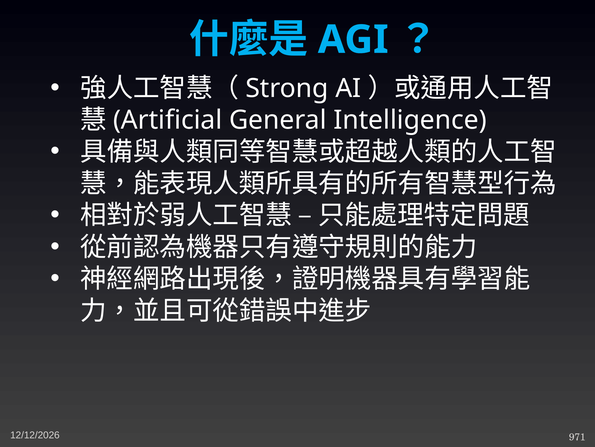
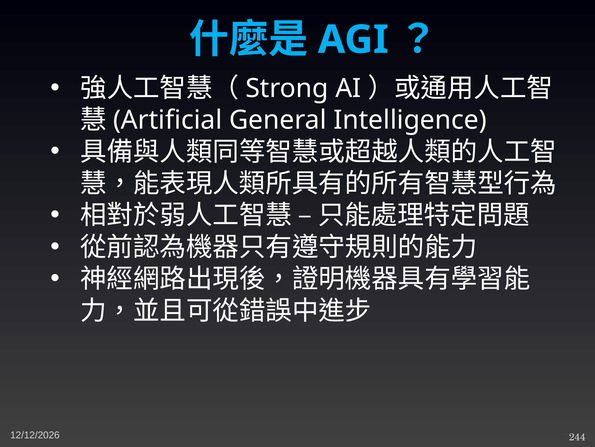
971: 971 -> 244
